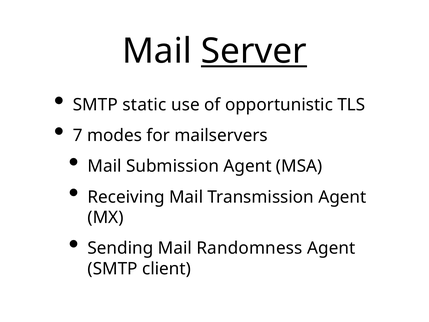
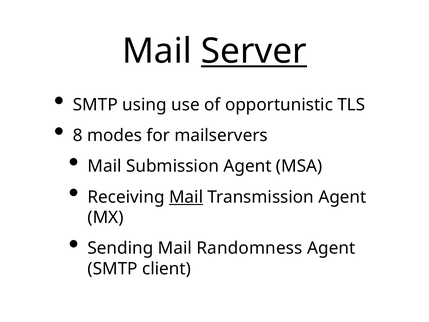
static: static -> using
7: 7 -> 8
Mail at (186, 197) underline: none -> present
